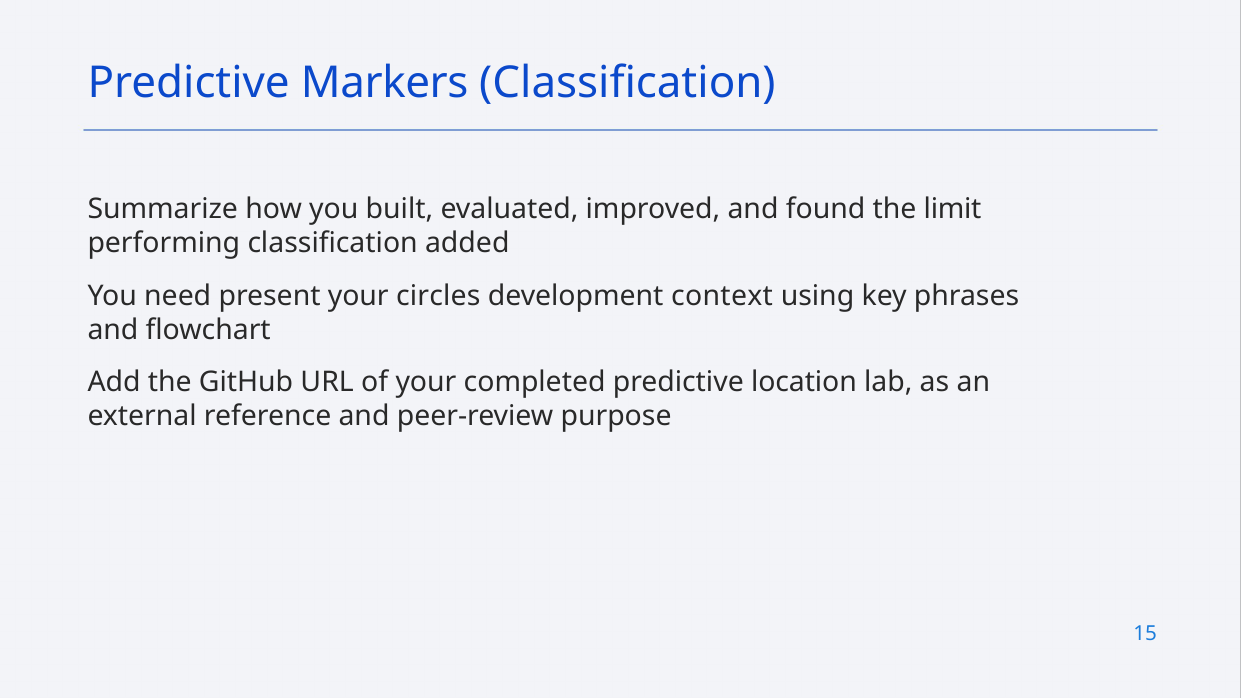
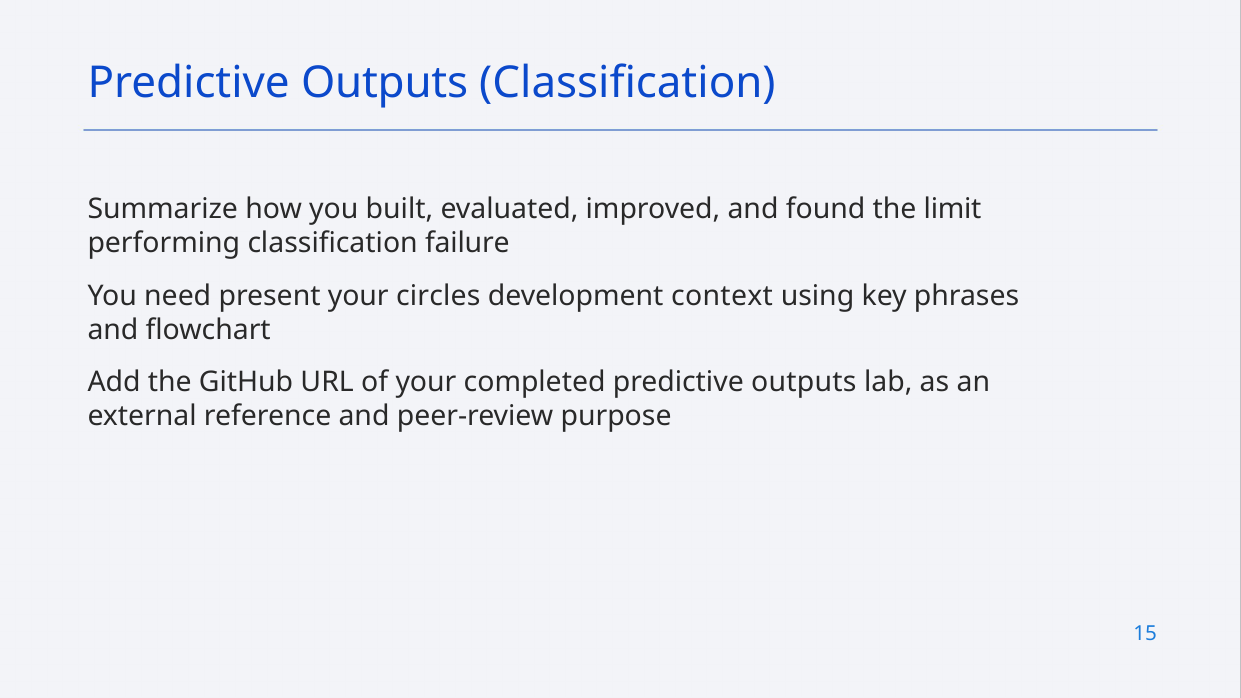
Markers at (385, 83): Markers -> Outputs
added: added -> failure
completed predictive location: location -> outputs
